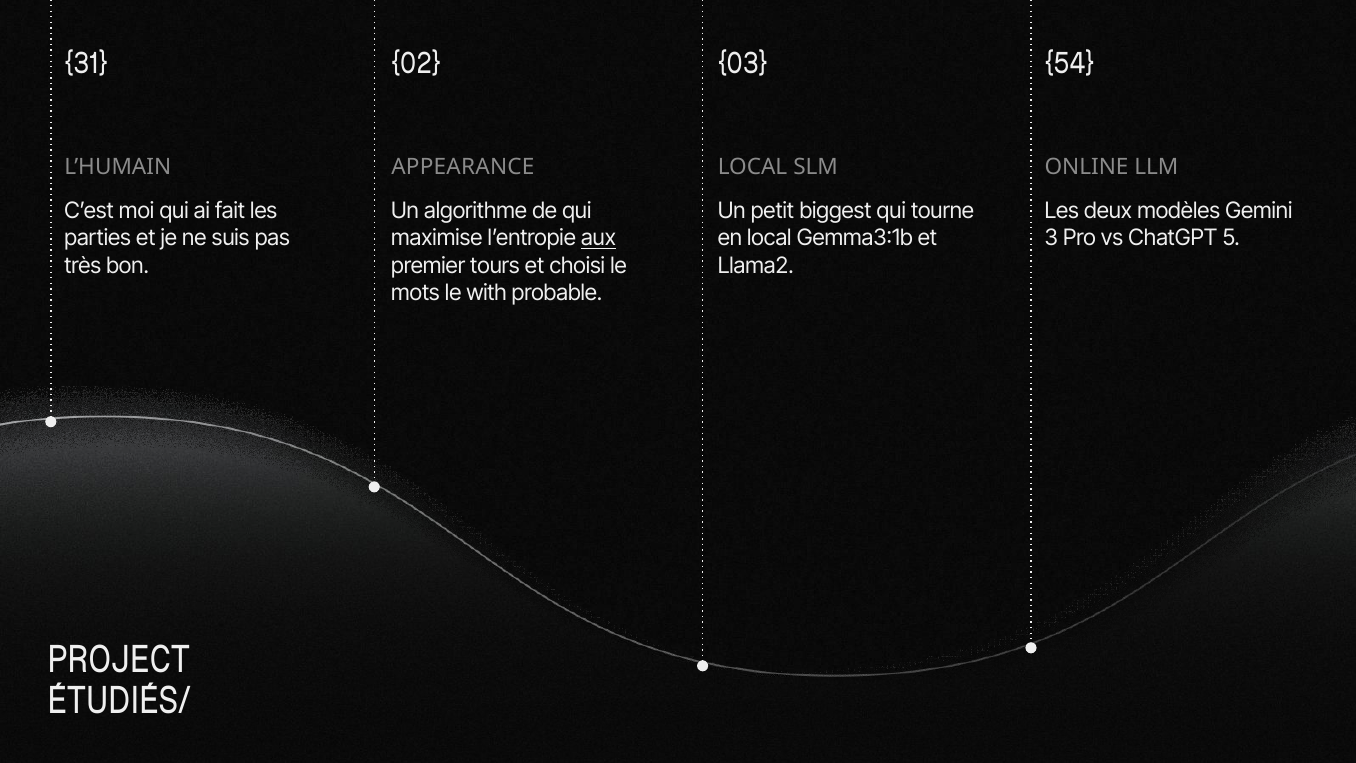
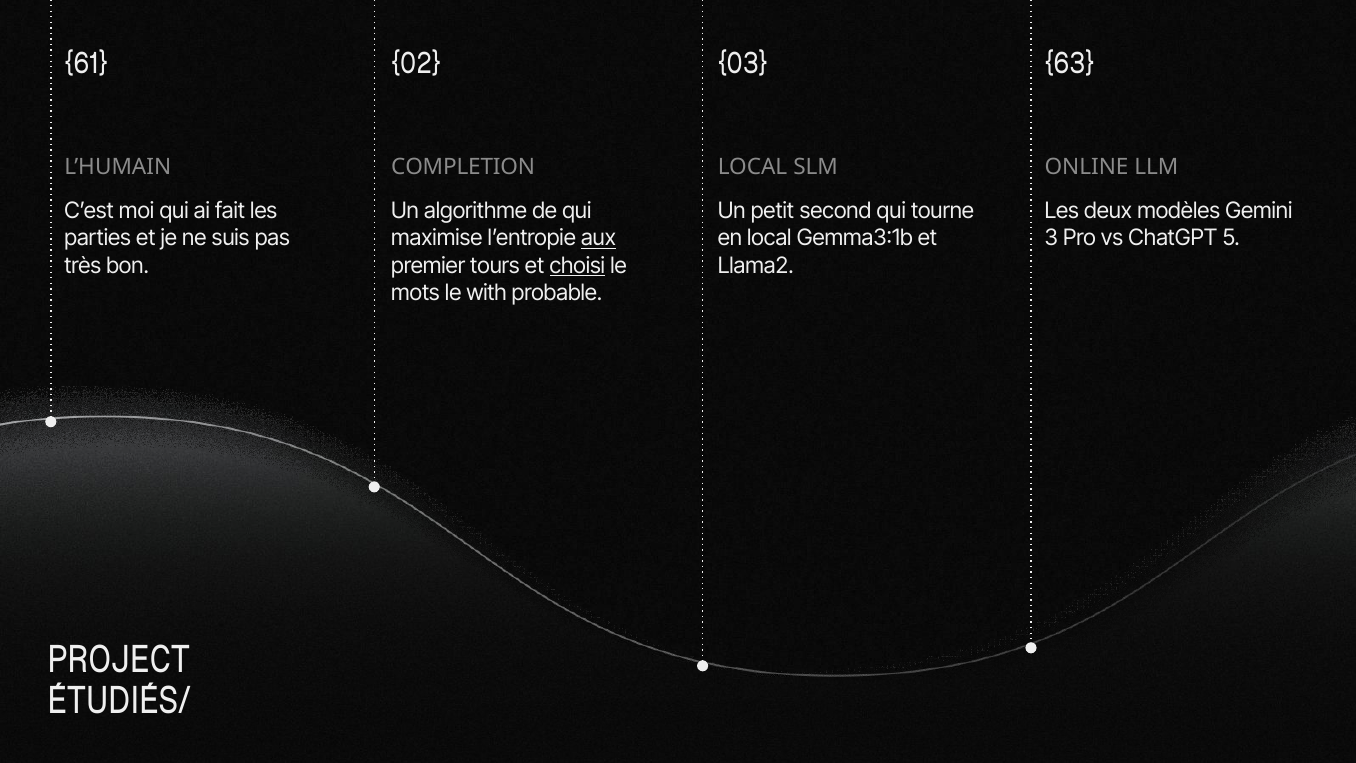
31: 31 -> 61
54: 54 -> 63
APPEARANCE: APPEARANCE -> COMPLETION
biggest: biggest -> second
choisi underline: none -> present
